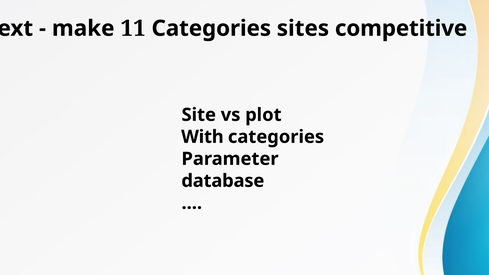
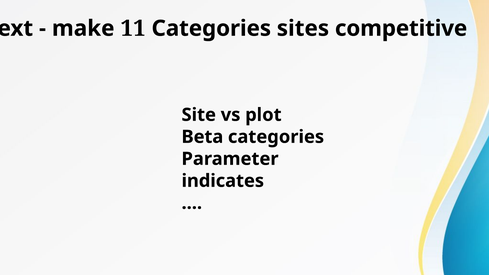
With: With -> Beta
database: database -> indicates
